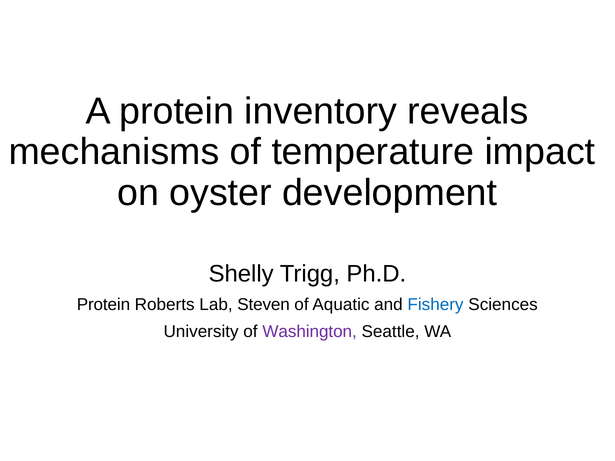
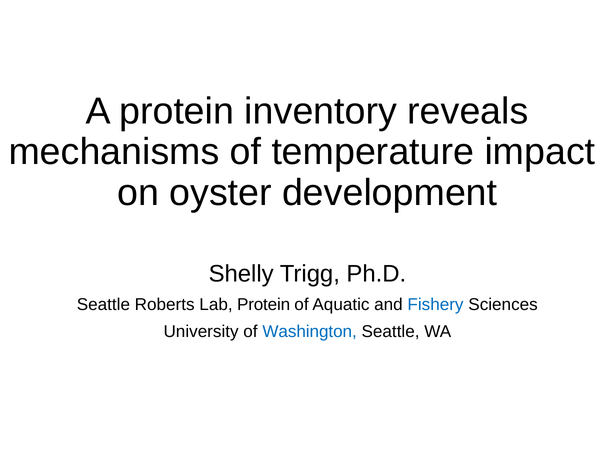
Protein at (103, 305): Protein -> Seattle
Lab Steven: Steven -> Protein
Washington colour: purple -> blue
